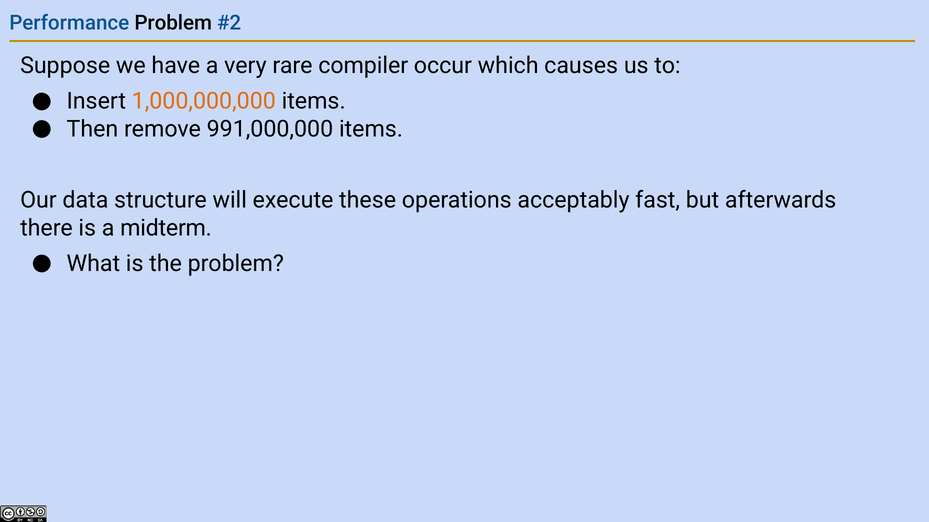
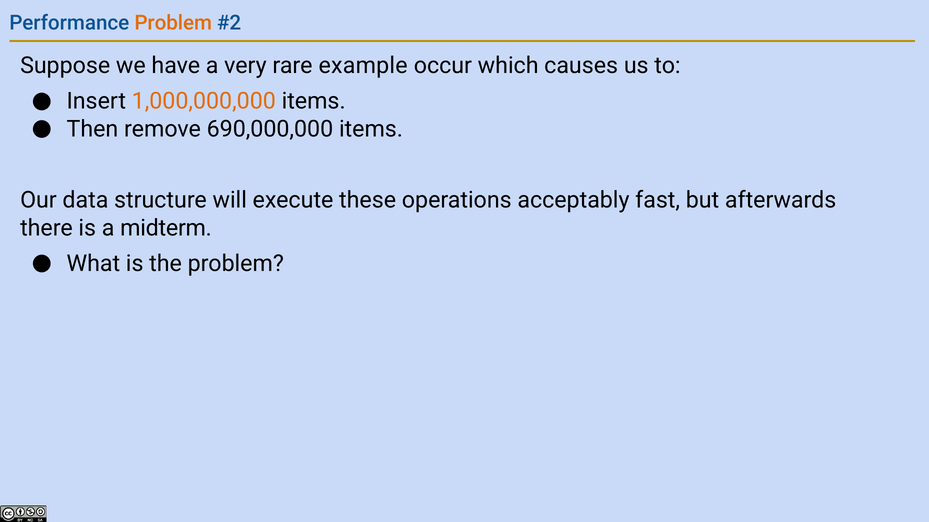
Problem at (173, 23) colour: black -> orange
compiler: compiler -> example
991,000,000: 991,000,000 -> 690,000,000
